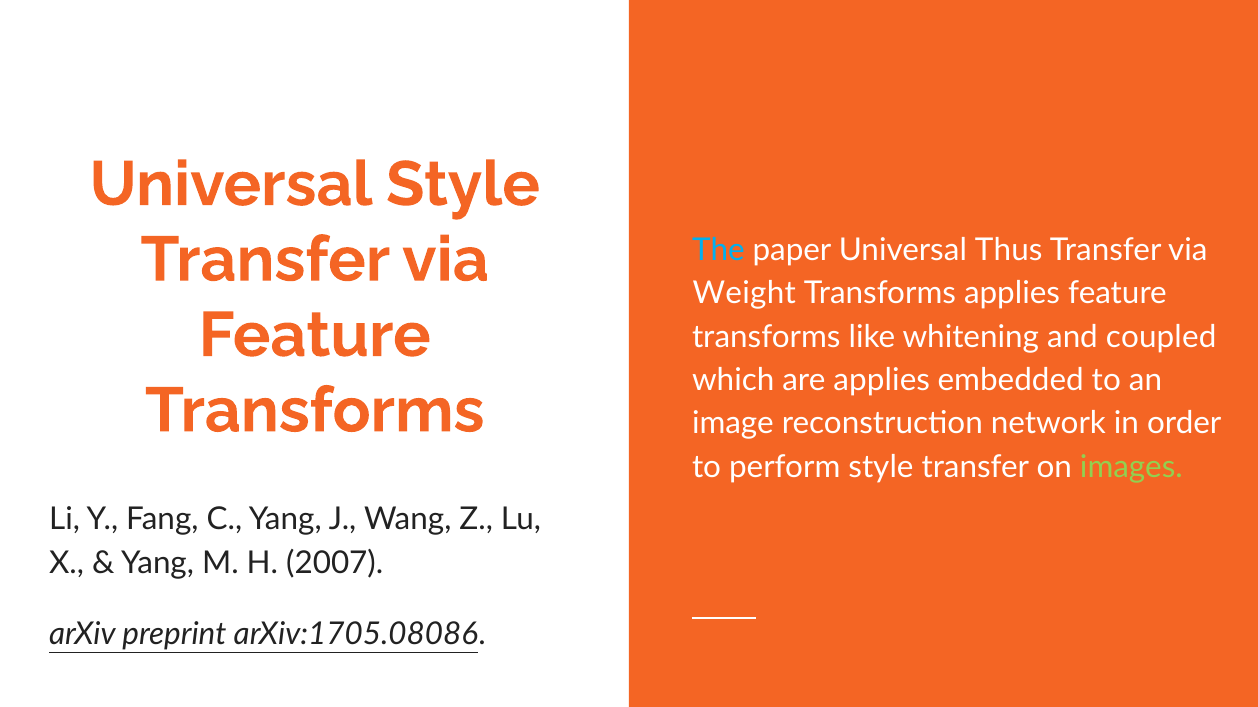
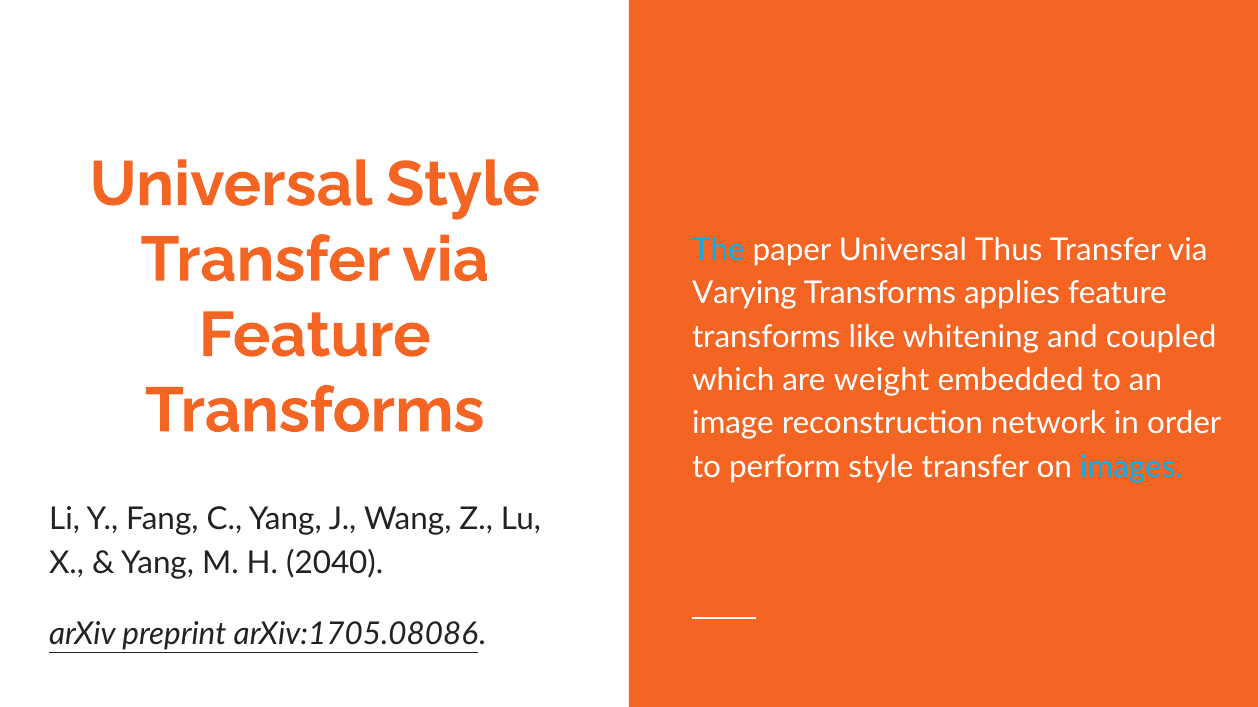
Weight: Weight -> Varying
are applies: applies -> weight
images colour: light green -> light blue
2007: 2007 -> 2040
